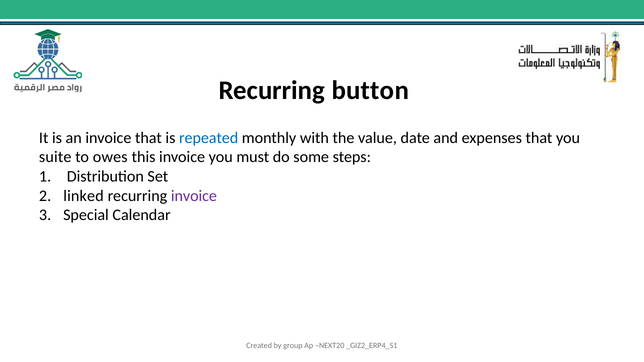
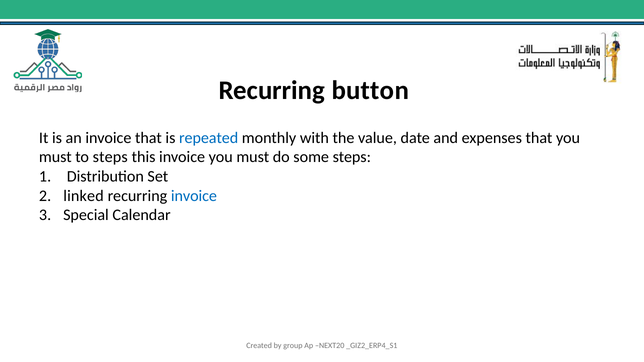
suite at (55, 157): suite -> must
to owes: owes -> steps
invoice at (194, 196) colour: purple -> blue
